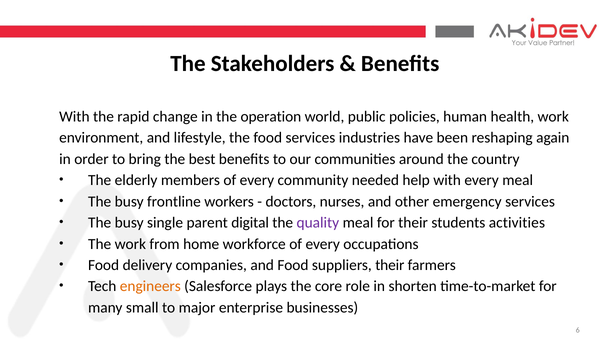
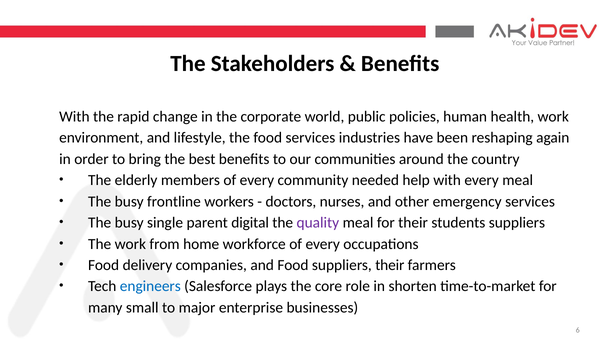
operation: operation -> corporate
students activities: activities -> suppliers
engineers colour: orange -> blue
